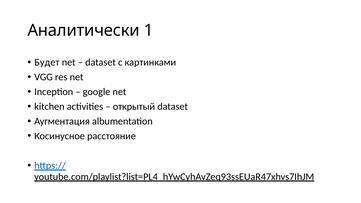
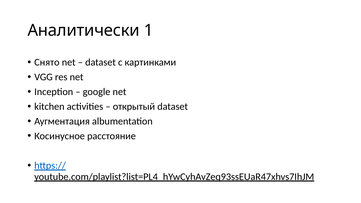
Будет: Будет -> Снято
